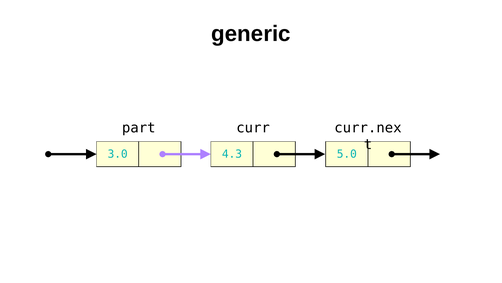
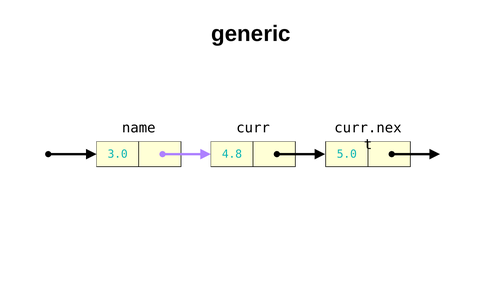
part: part -> name
4.3: 4.3 -> 4.8
